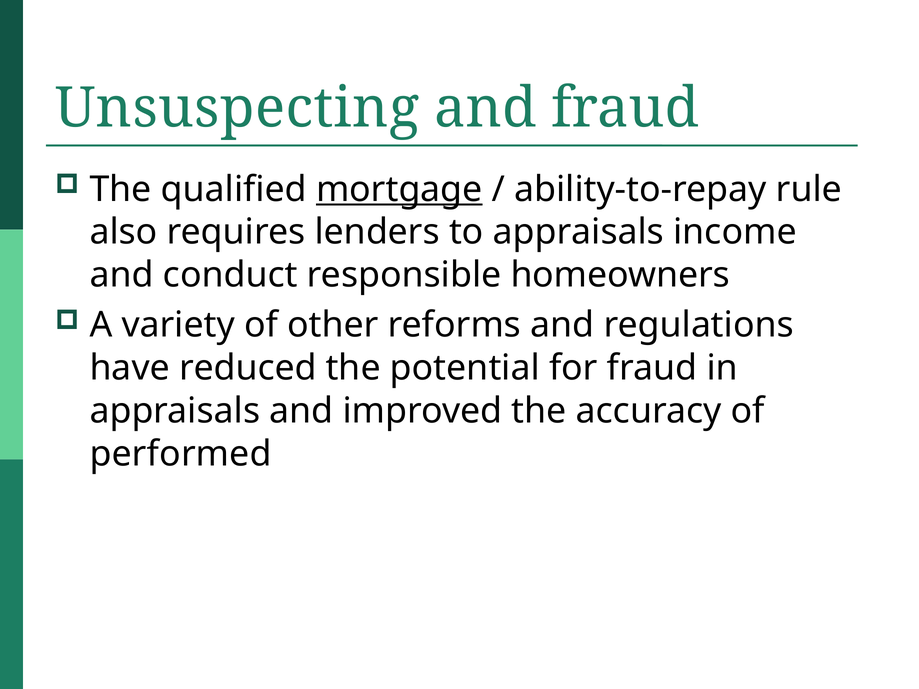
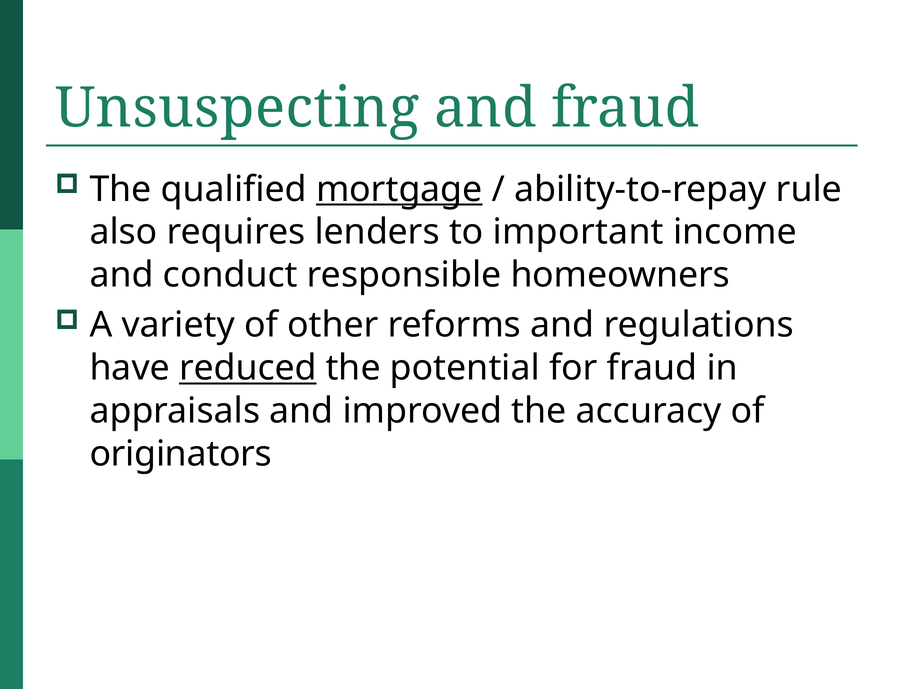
to appraisals: appraisals -> important
reduced underline: none -> present
performed: performed -> originators
